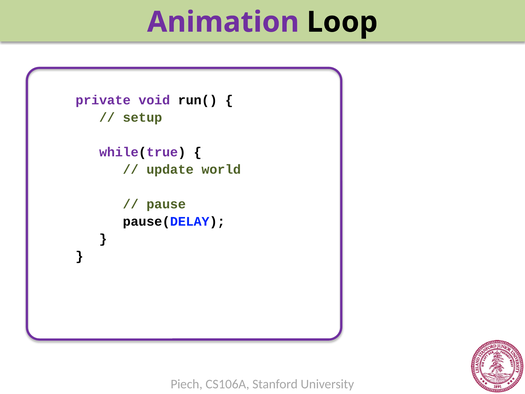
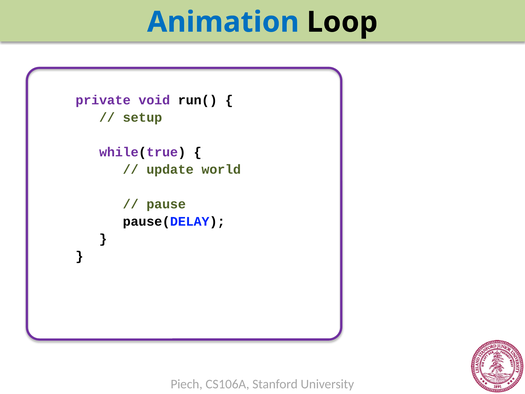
Animation colour: purple -> blue
